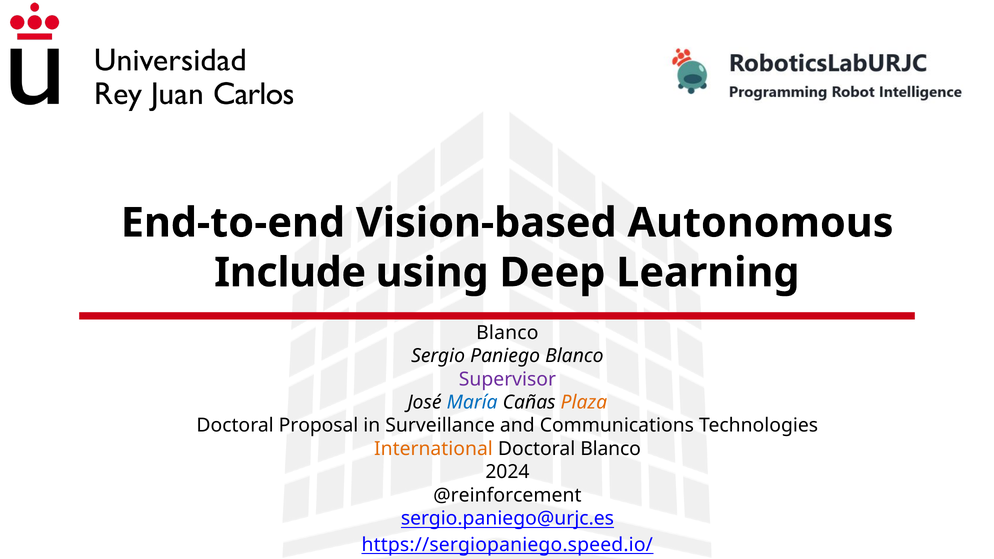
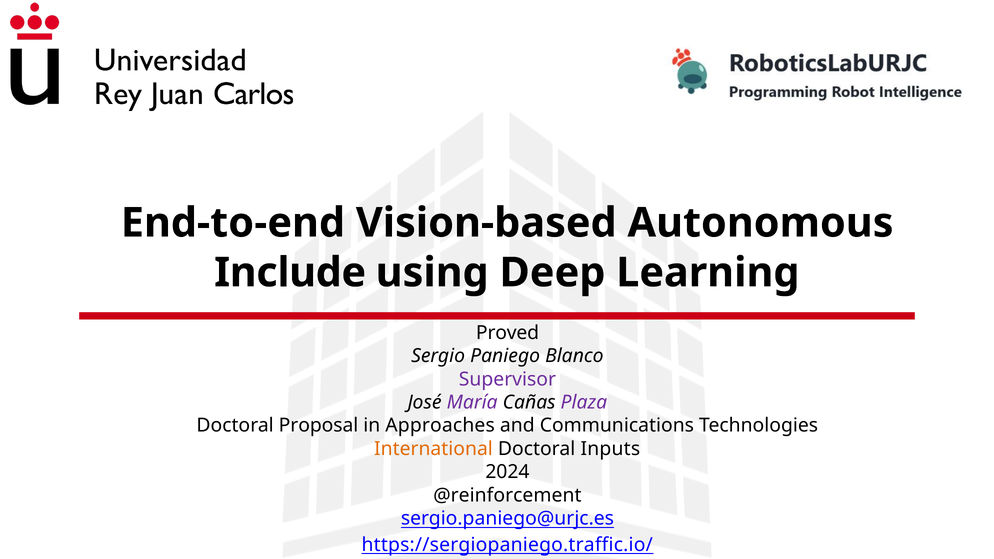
Blanco at (507, 333): Blanco -> Proved
María colour: blue -> purple
Plaza colour: orange -> purple
Surveillance: Surveillance -> Approaches
Doctoral Blanco: Blanco -> Inputs
https://sergiopaniego.speed.io/: https://sergiopaniego.speed.io/ -> https://sergiopaniego.traffic.io/
